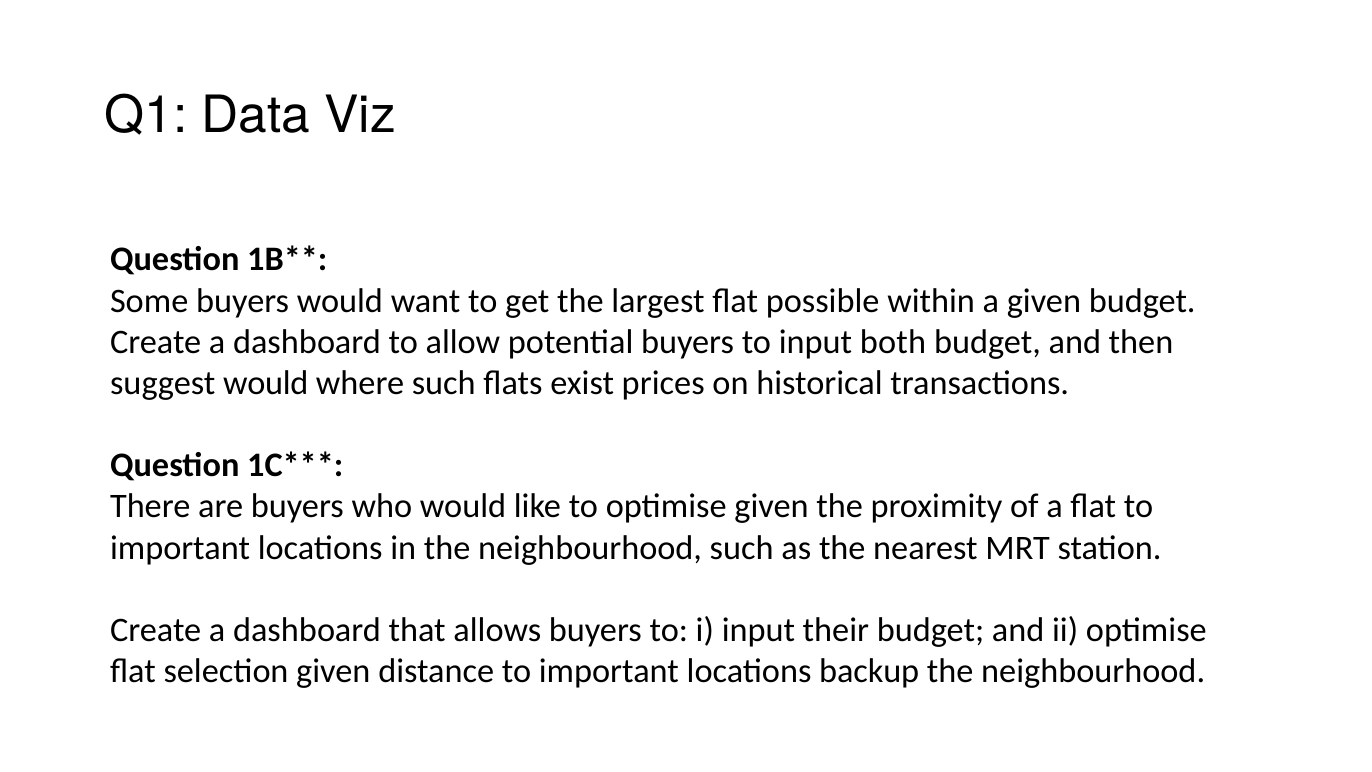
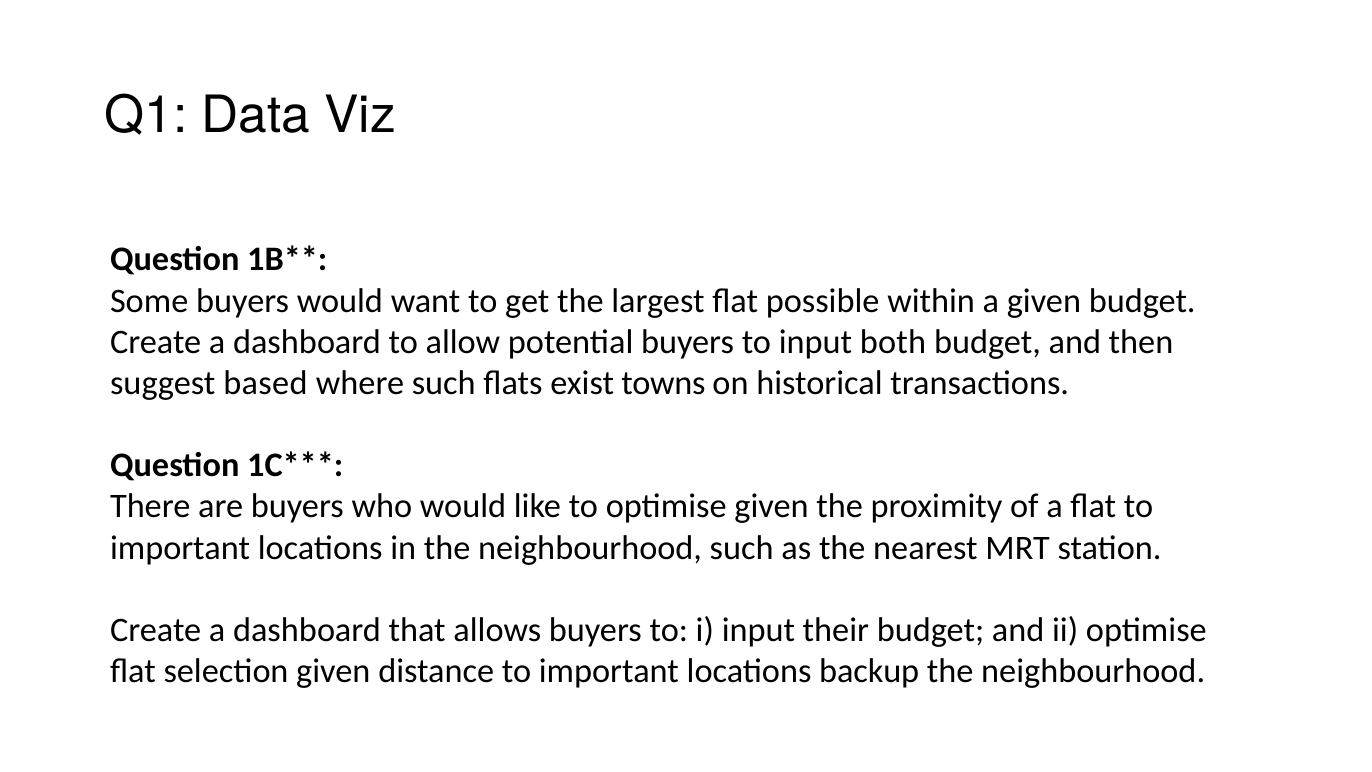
suggest would: would -> based
prices: prices -> towns
